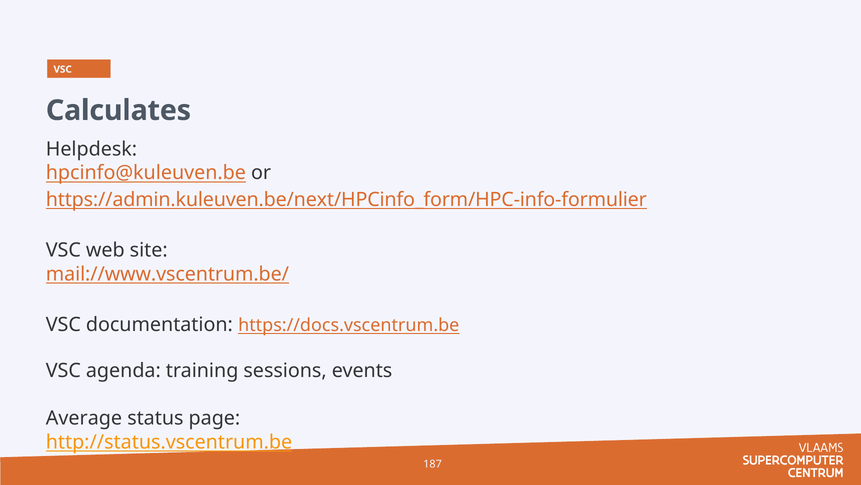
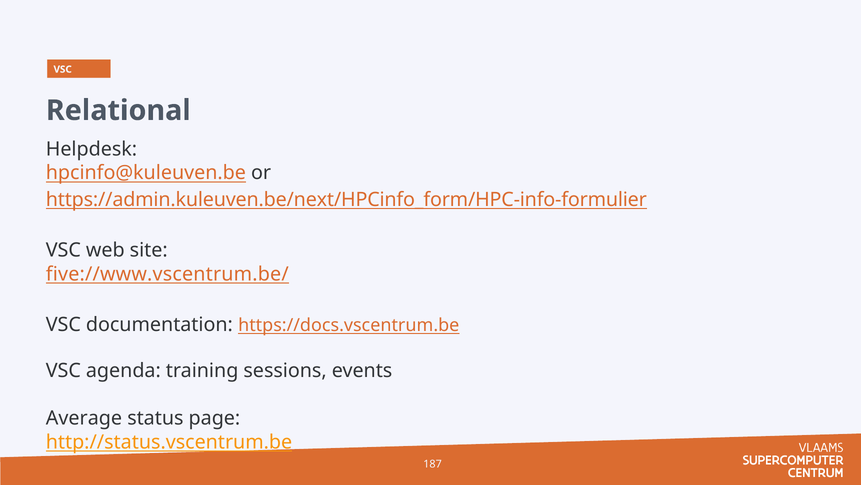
Calculates: Calculates -> Relational
mail://www.vscentrum.be/: mail://www.vscentrum.be/ -> five://www.vscentrum.be/
